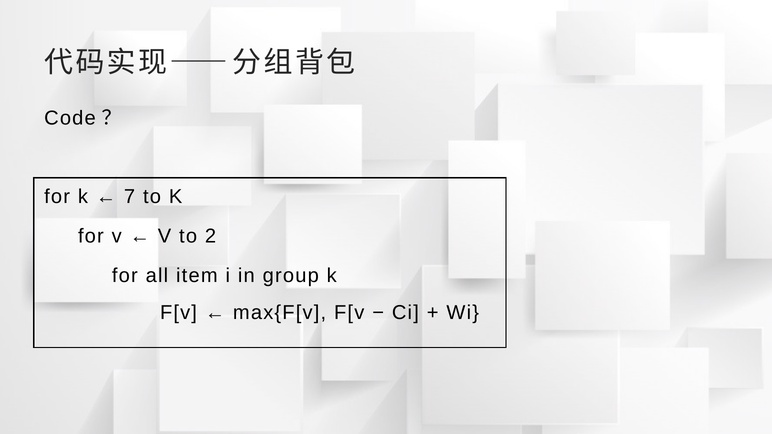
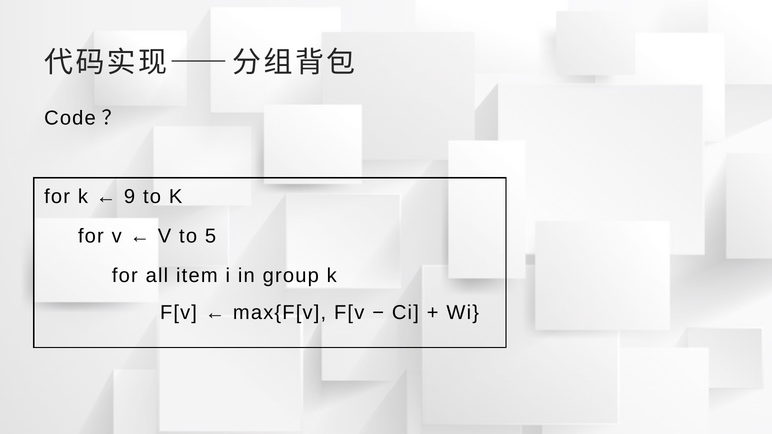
7: 7 -> 9
2: 2 -> 5
